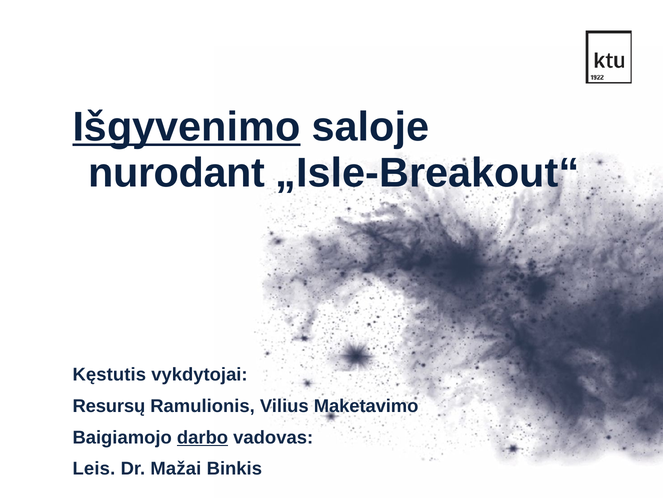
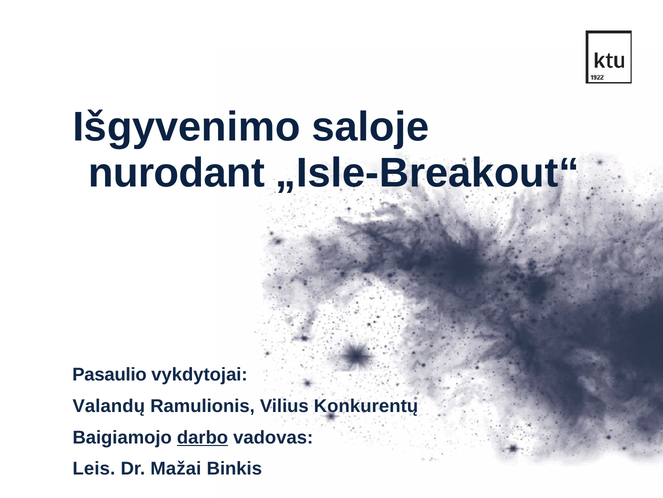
Išgyvenimo underline: present -> none
Kęstutis: Kęstutis -> Pasaulio
Resursų: Resursų -> Valandų
Maketavimo: Maketavimo -> Konkurentų
